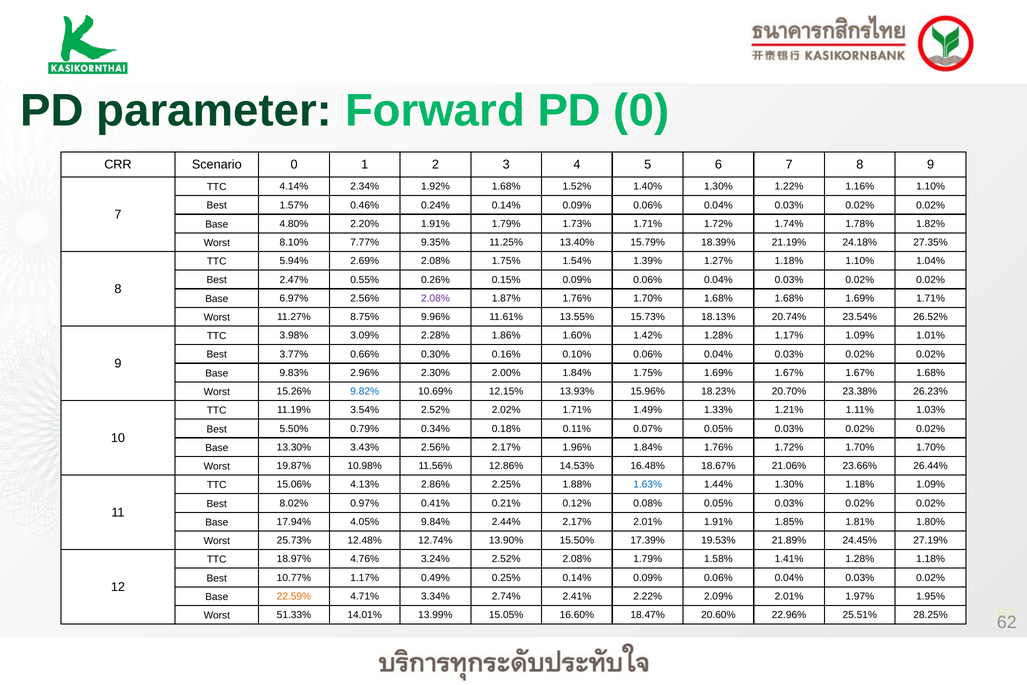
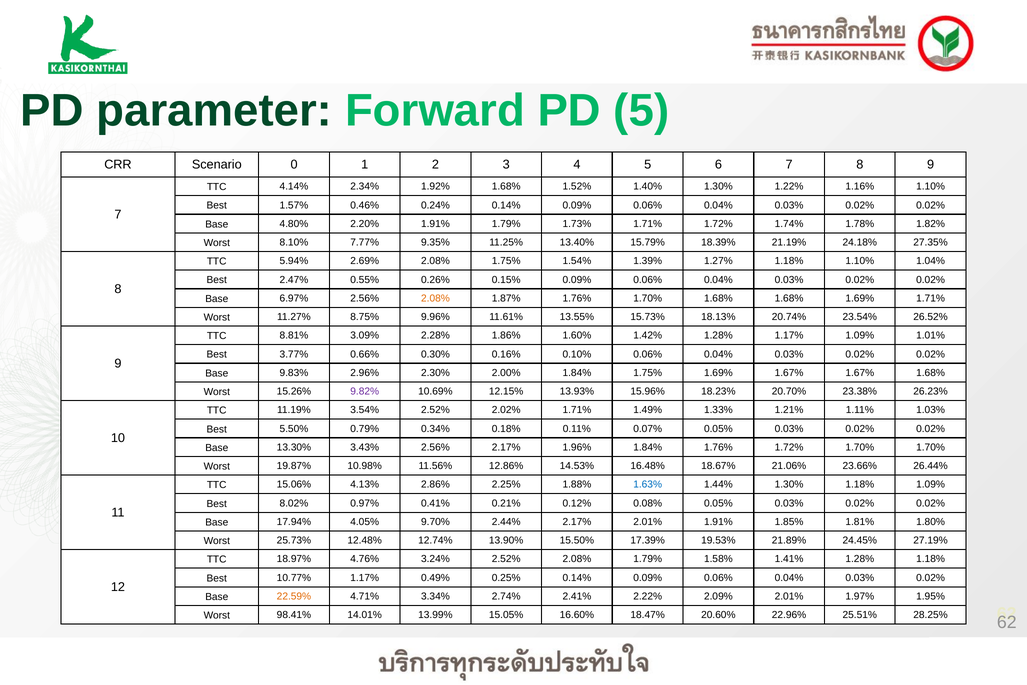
PD 0: 0 -> 5
2.08% at (435, 298) colour: purple -> orange
3.98%: 3.98% -> 8.81%
9.82% colour: blue -> purple
9.84%: 9.84% -> 9.70%
51.33%: 51.33% -> 98.41%
